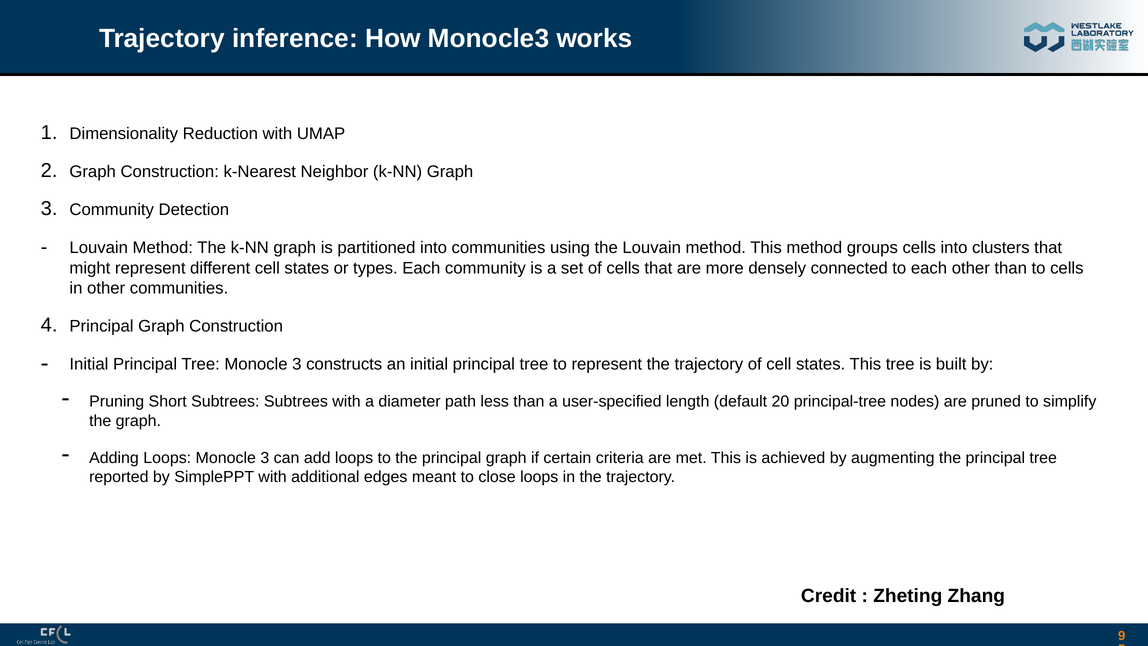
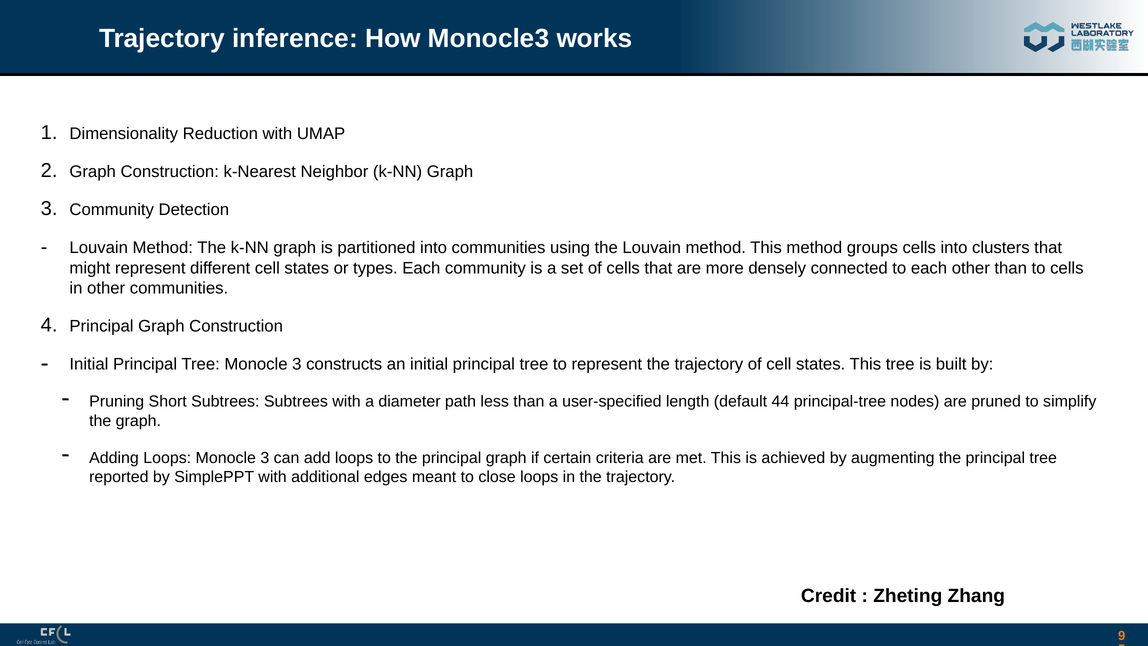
20: 20 -> 44
